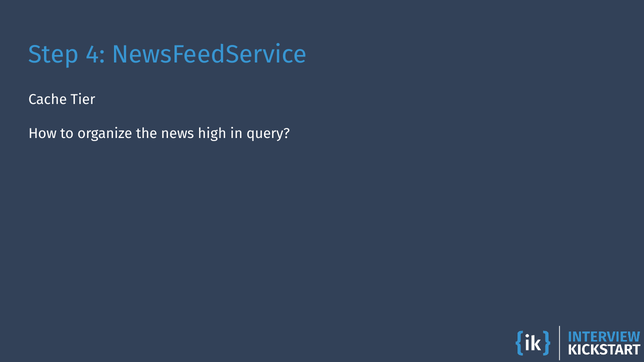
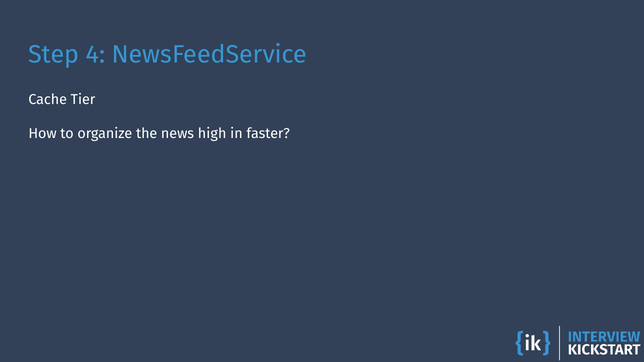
query: query -> faster
